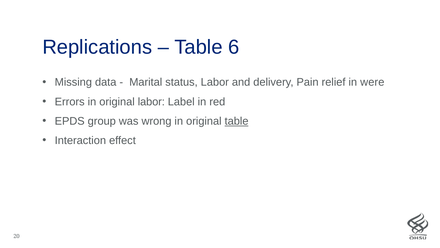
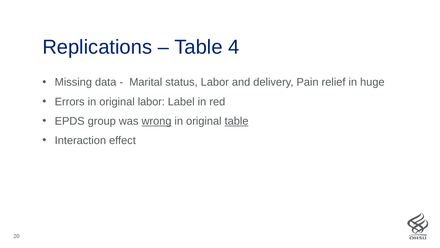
6: 6 -> 4
were: were -> huge
wrong underline: none -> present
